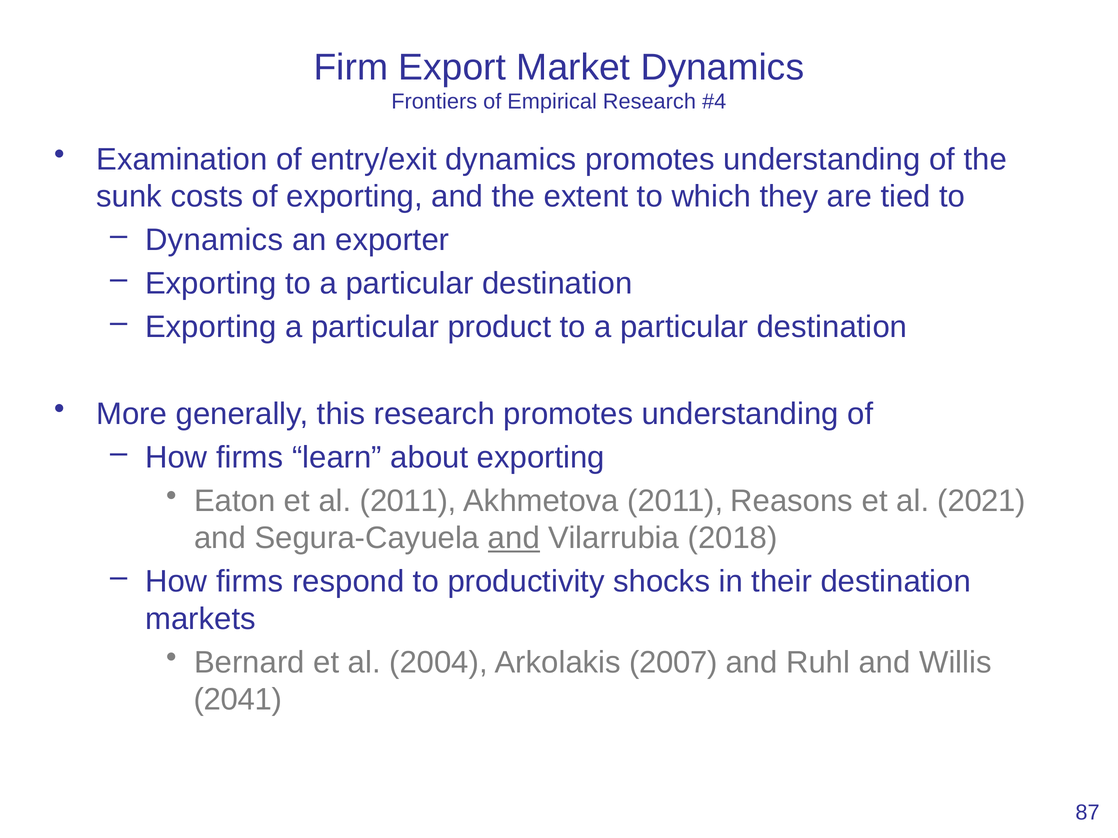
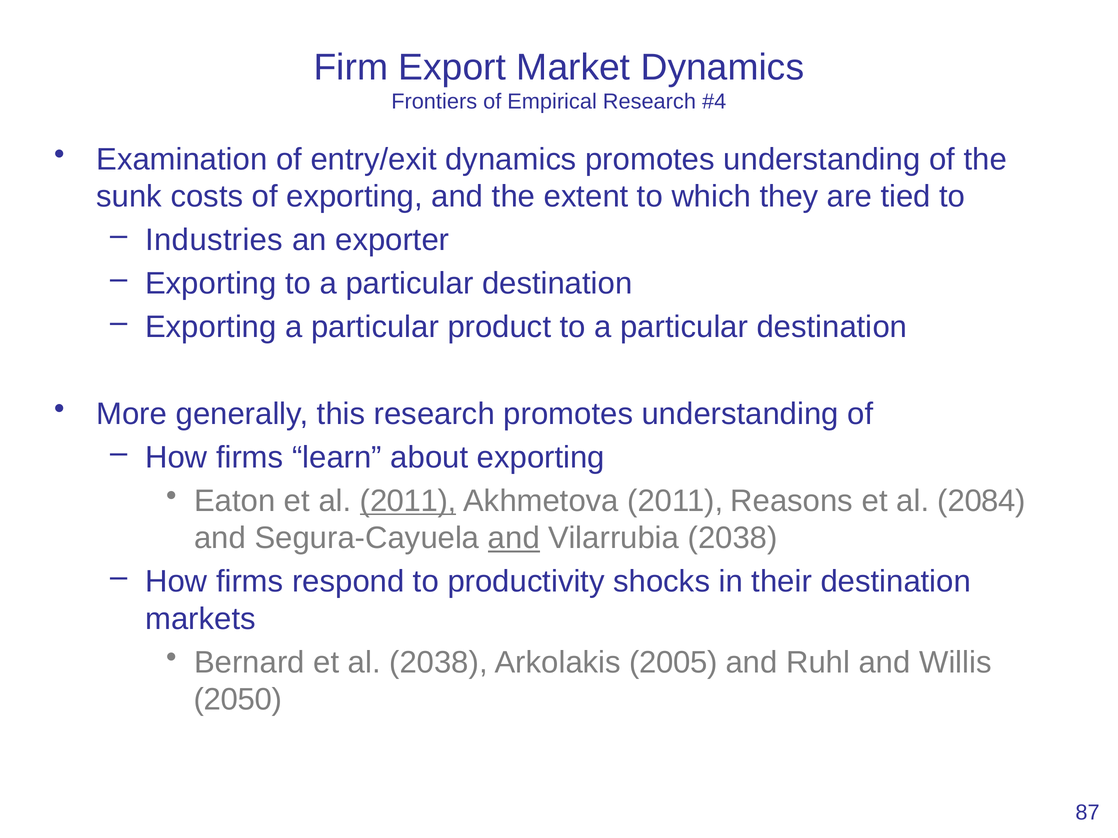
Dynamics at (214, 240): Dynamics -> Industries
2011 at (408, 501) underline: none -> present
2021: 2021 -> 2084
Vilarrubia 2018: 2018 -> 2038
al 2004: 2004 -> 2038
2007: 2007 -> 2005
2041: 2041 -> 2050
